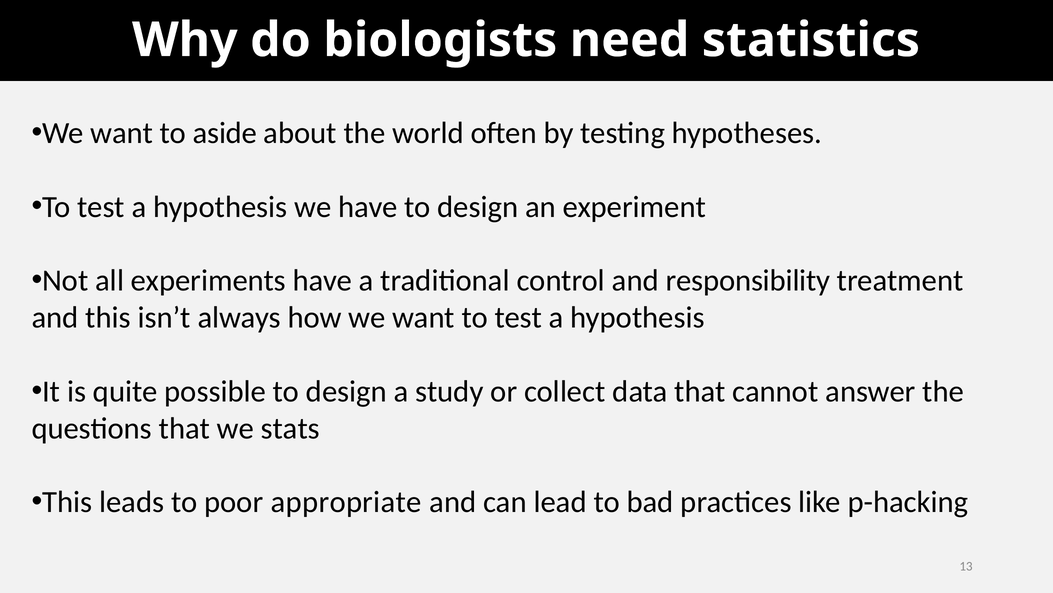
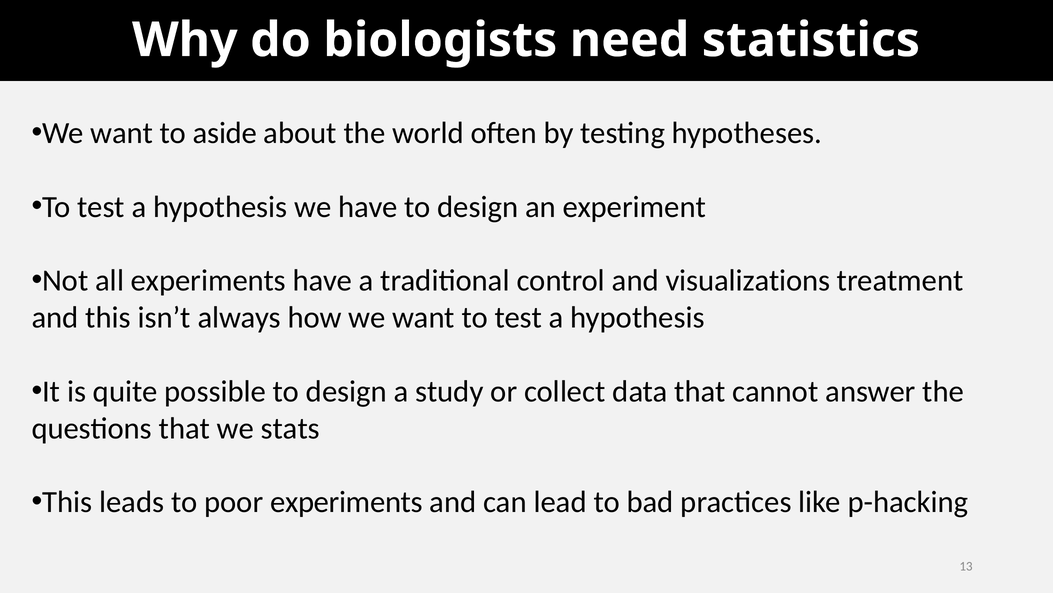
responsibility: responsibility -> visualizations
poor appropriate: appropriate -> experiments
